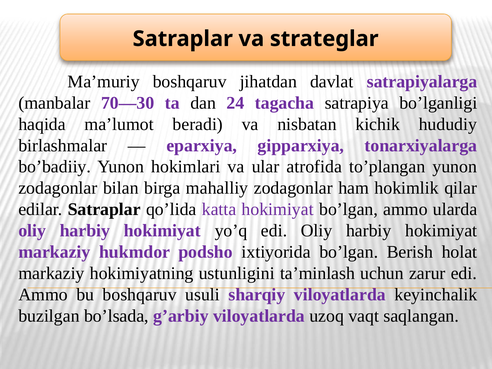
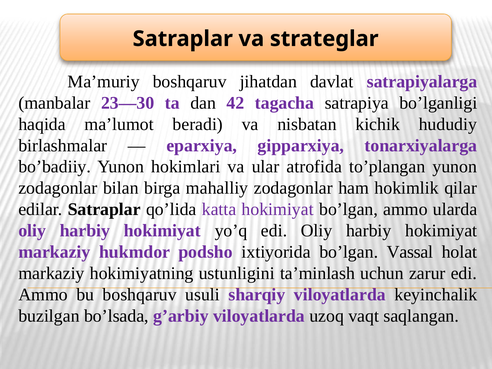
70—30: 70—30 -> 23—30
24: 24 -> 42
Berish: Berish -> Vassal
